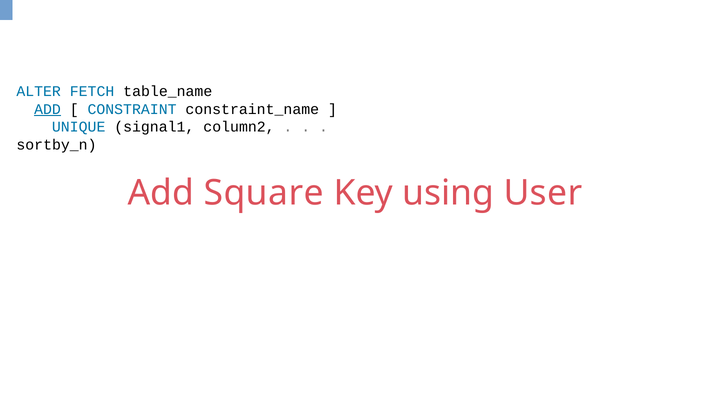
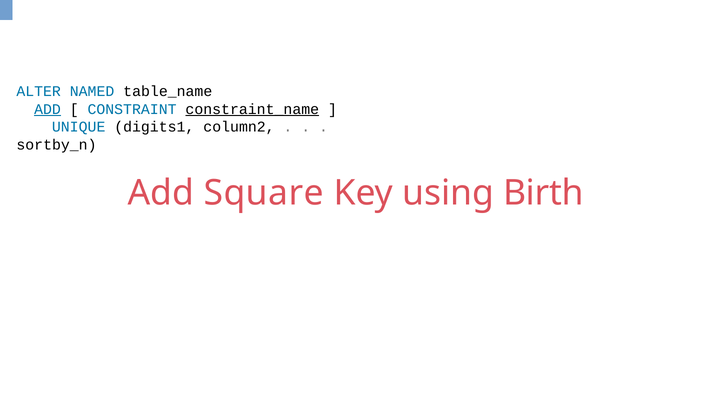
FETCH: FETCH -> NAMED
constraint_name underline: none -> present
signal1: signal1 -> digits1
User: User -> Birth
